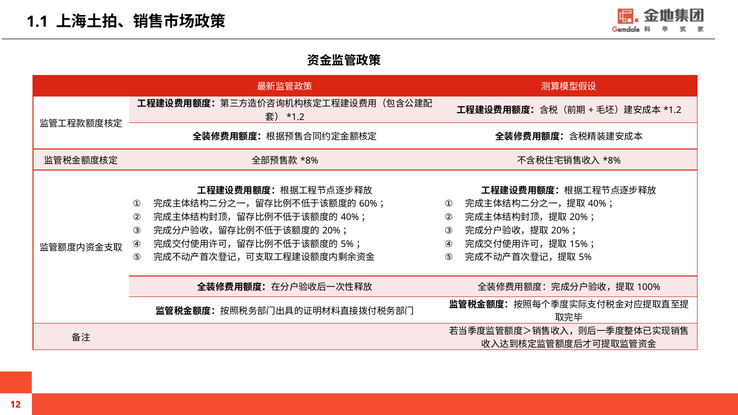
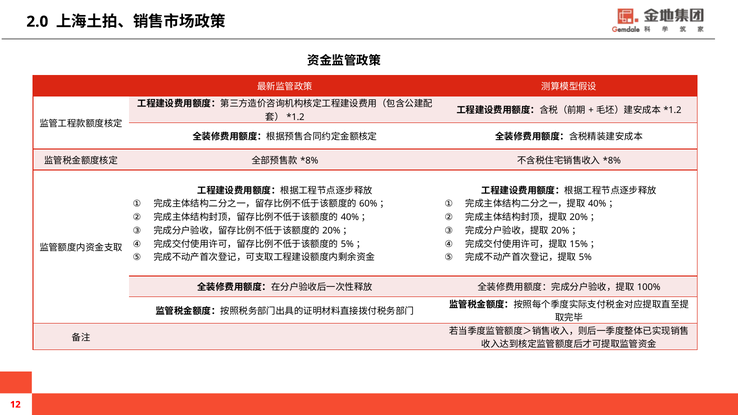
1.1: 1.1 -> 2.0
